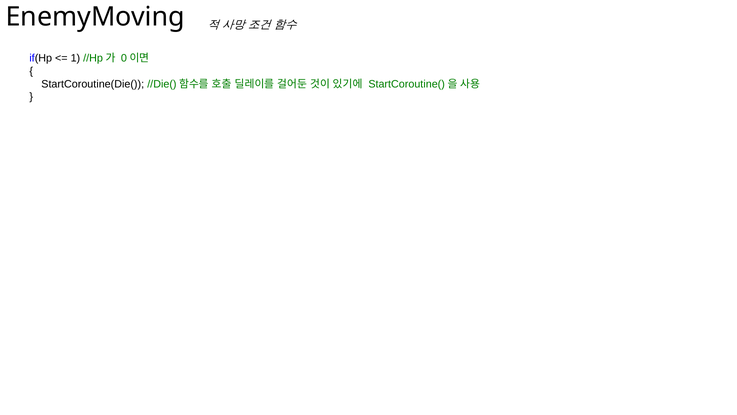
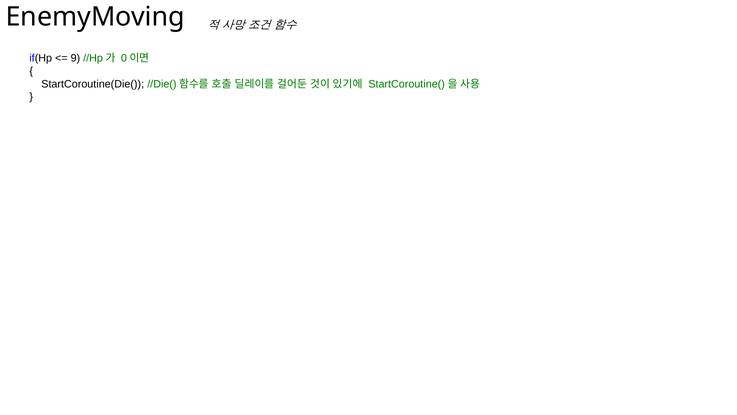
1: 1 -> 9
